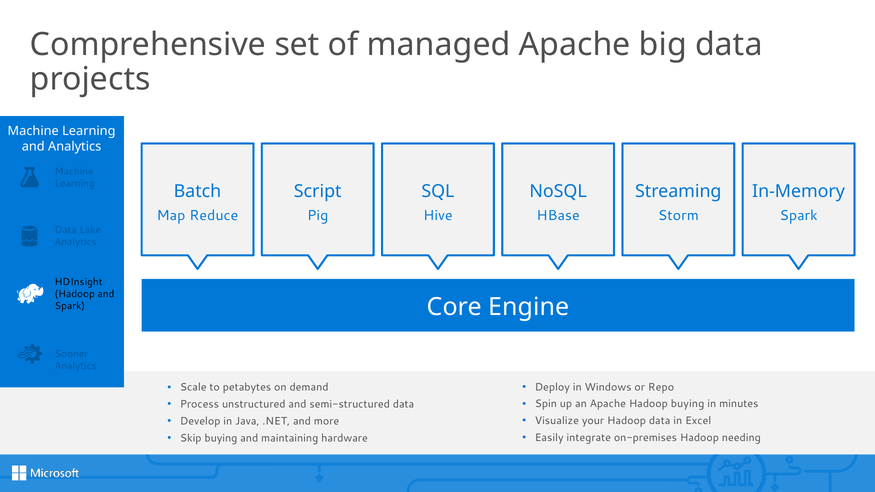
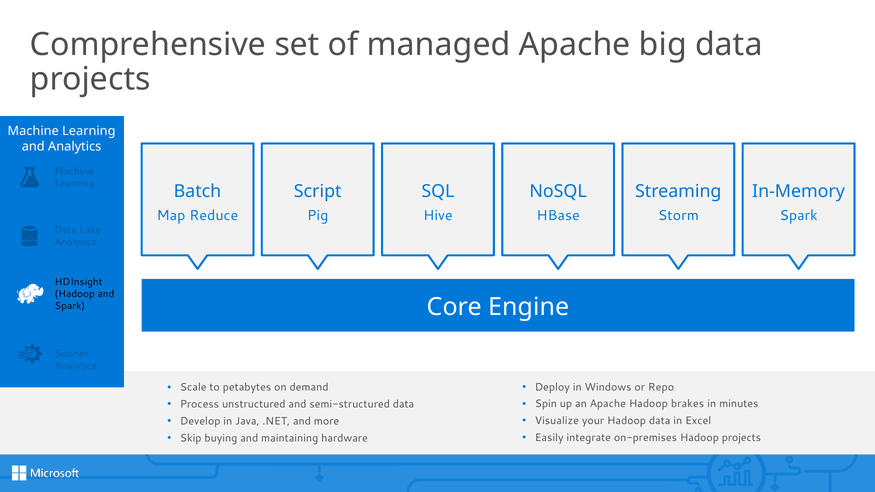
Hadoop buying: buying -> brakes
Hadoop needing: needing -> projects
